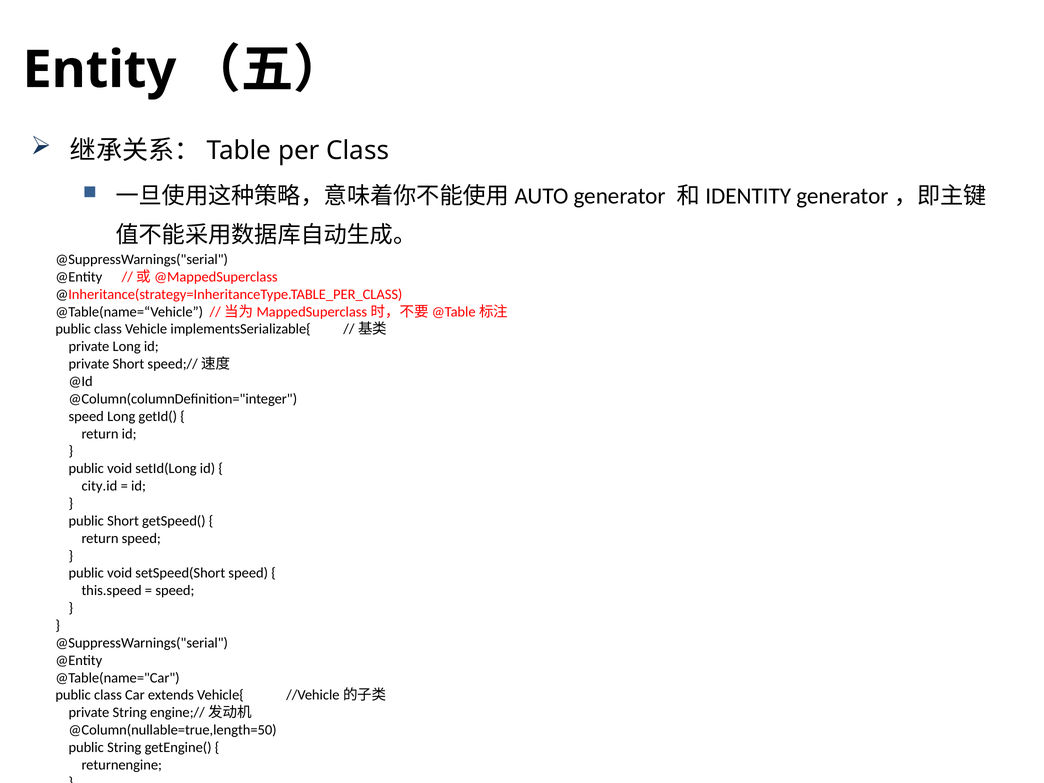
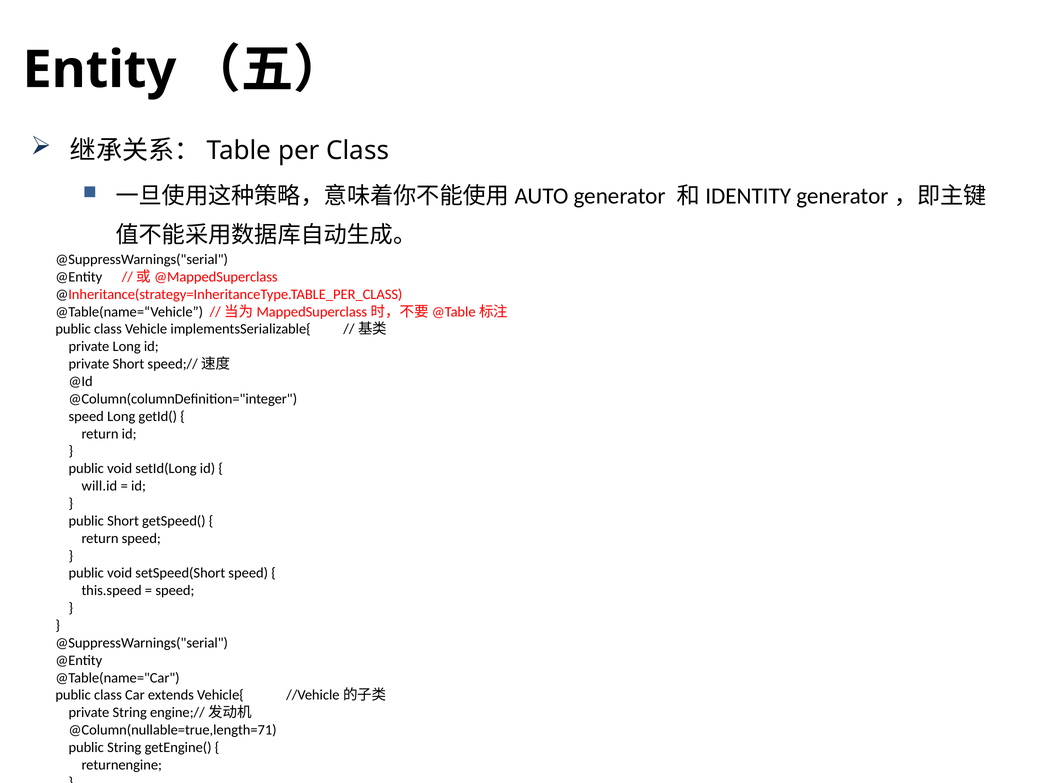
city.id: city.id -> will.id
@Column(nullable=true,length=50: @Column(nullable=true,length=50 -> @Column(nullable=true,length=71
